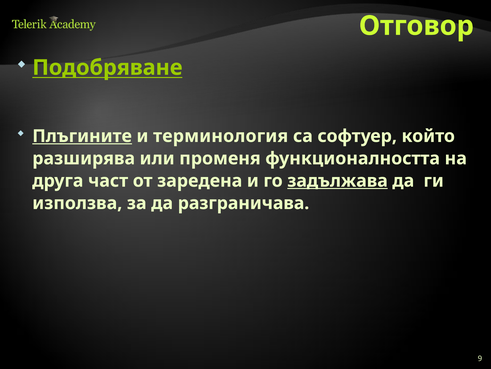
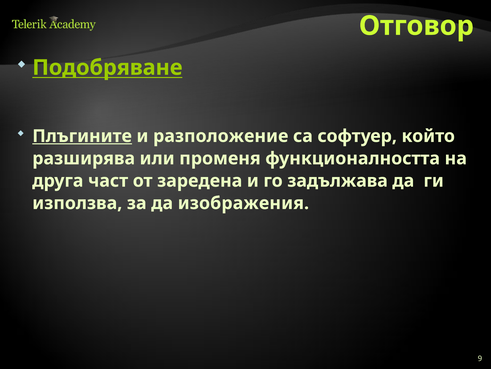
терминология: терминология -> разположение
задължава underline: present -> none
разграничава: разграничава -> изображения
